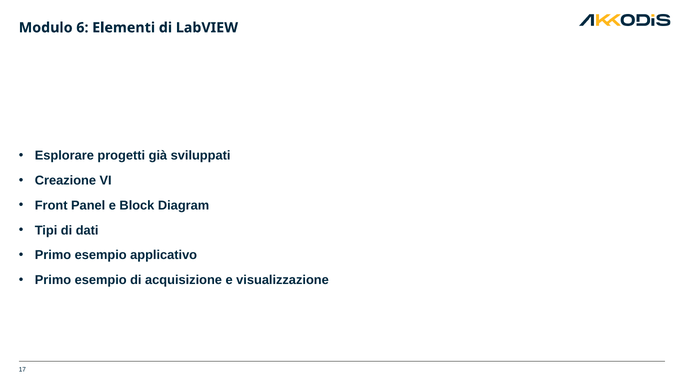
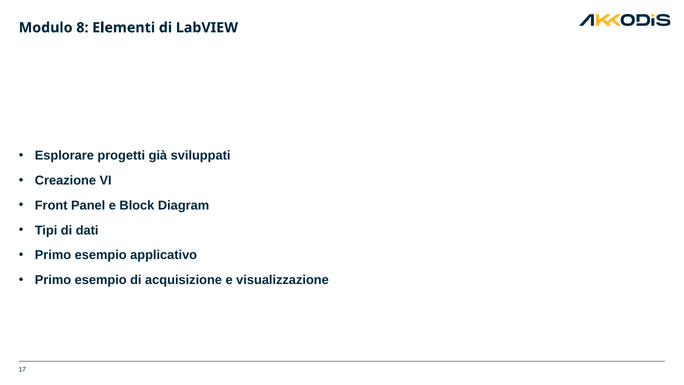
6: 6 -> 8
